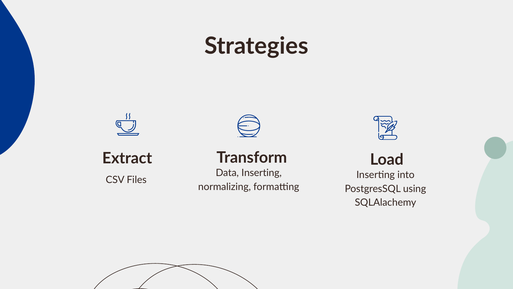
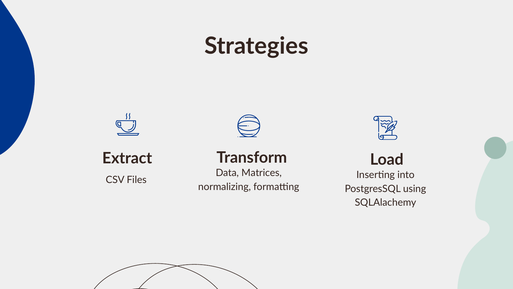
Data Inserting: Inserting -> Matrices
